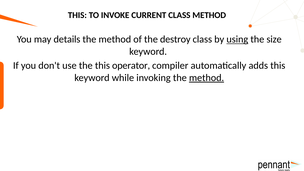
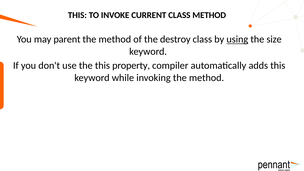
details: details -> parent
operator: operator -> property
method at (207, 78) underline: present -> none
